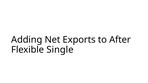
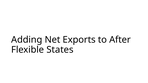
Single: Single -> States
